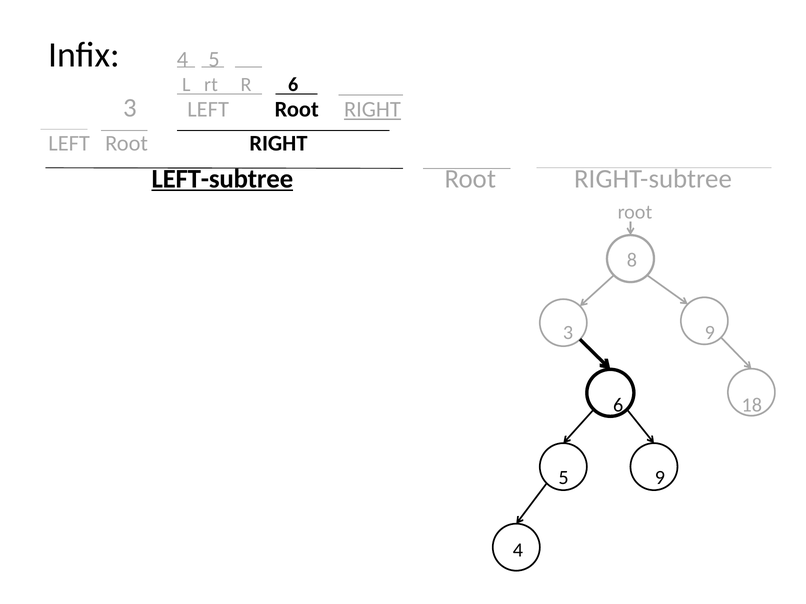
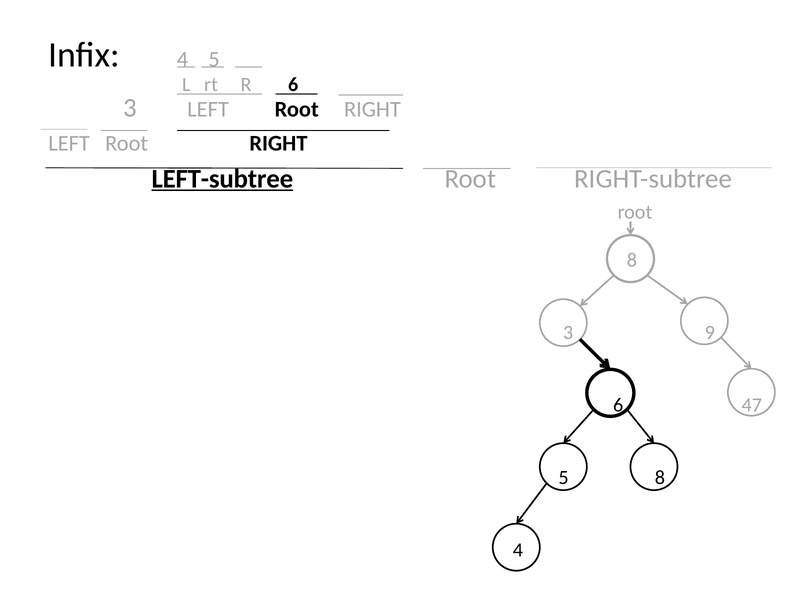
RIGHT at (372, 110) underline: present -> none
18: 18 -> 47
5 9: 9 -> 8
